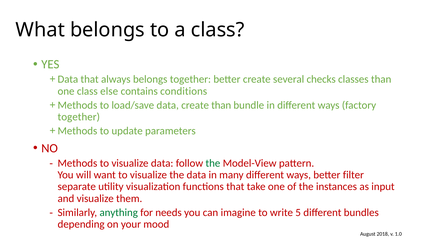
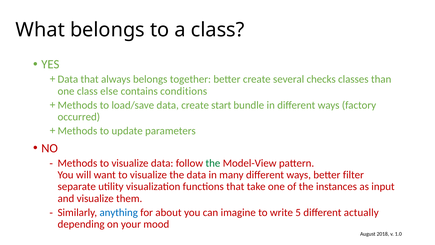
create than: than -> start
together at (79, 117): together -> occurred
anything colour: green -> blue
needs: needs -> about
bundles: bundles -> actually
